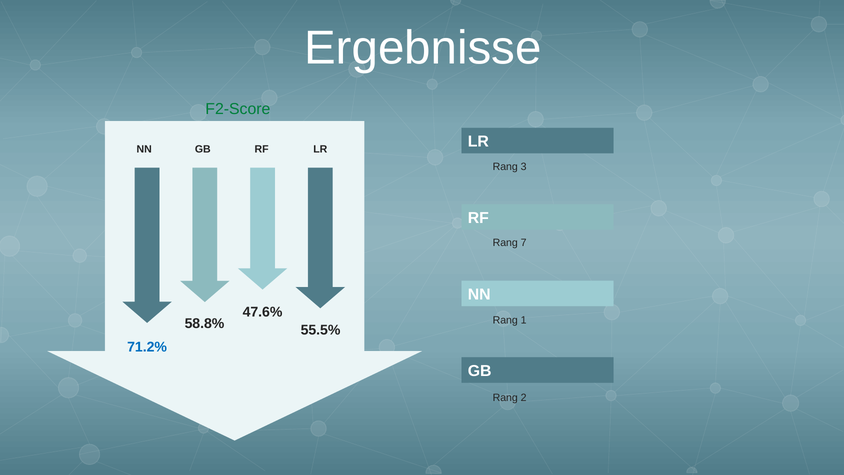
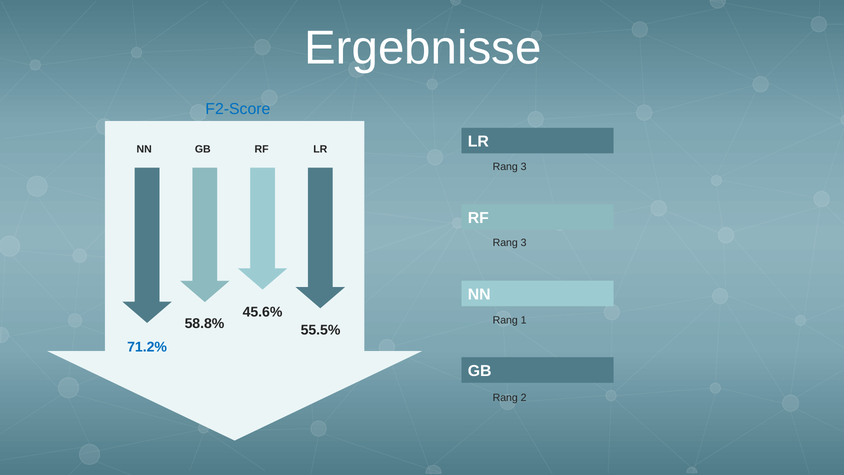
F2-Score colour: green -> blue
7 at (524, 243): 7 -> 3
47.6%: 47.6% -> 45.6%
